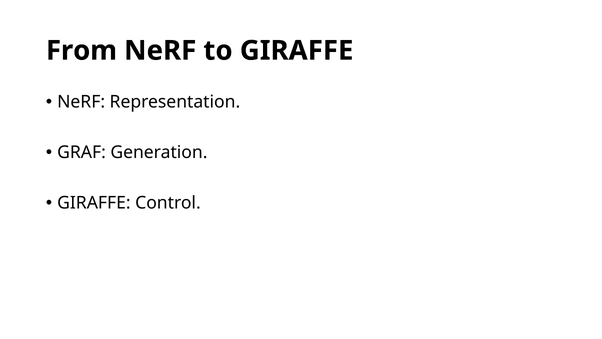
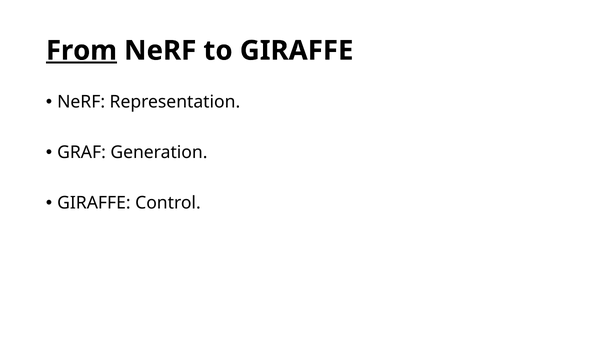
From underline: none -> present
